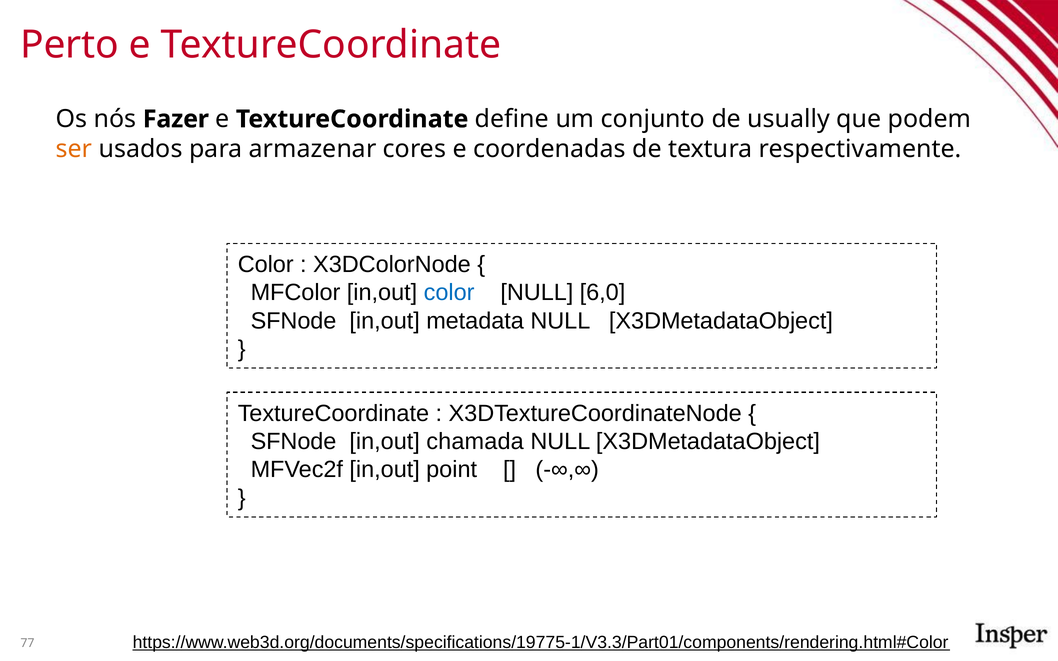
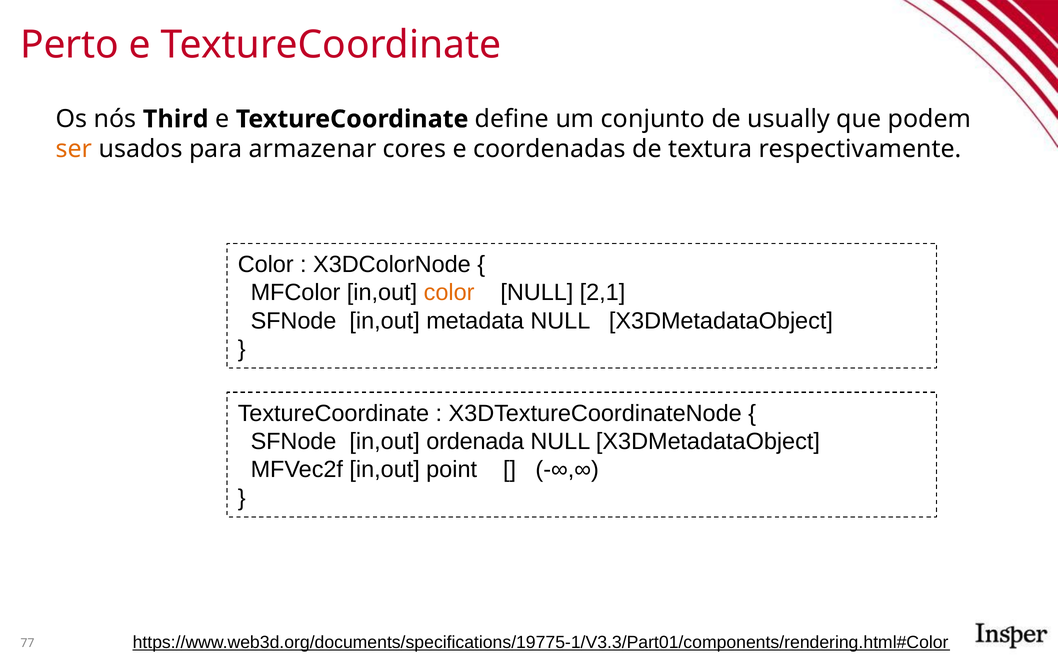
Fazer: Fazer -> Third
color at (449, 293) colour: blue -> orange
6,0: 6,0 -> 2,1
chamada: chamada -> ordenada
